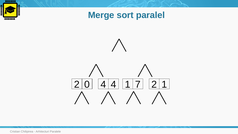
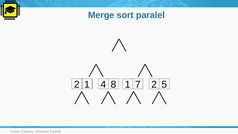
2 0: 0 -> 1
4 4: 4 -> 8
2 1: 1 -> 5
